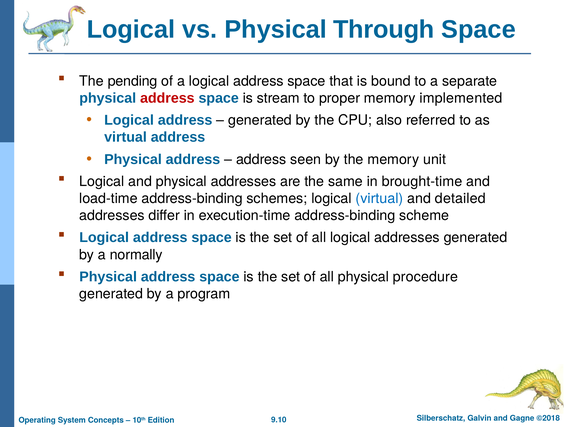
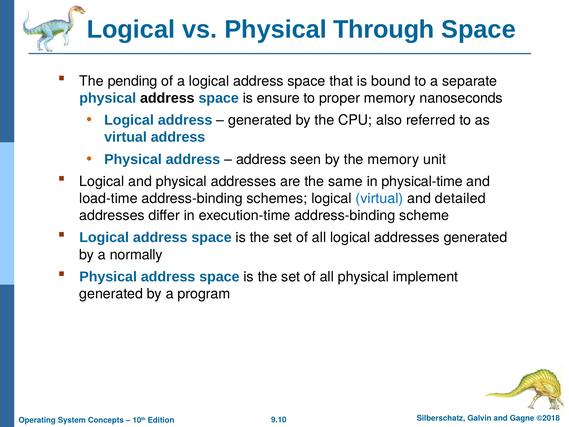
address at (167, 98) colour: red -> black
stream: stream -> ensure
implemented: implemented -> nanoseconds
brought-time: brought-time -> physical-time
procedure: procedure -> implement
